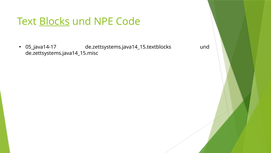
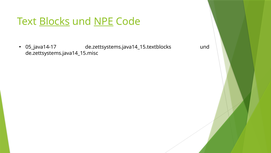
NPE underline: none -> present
